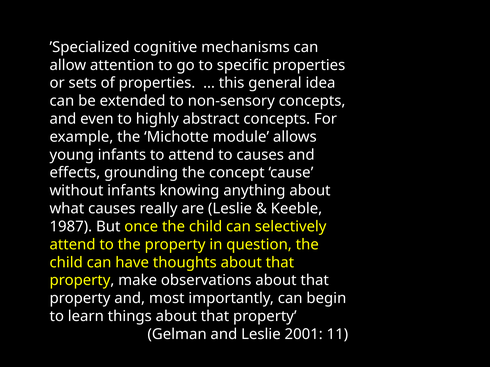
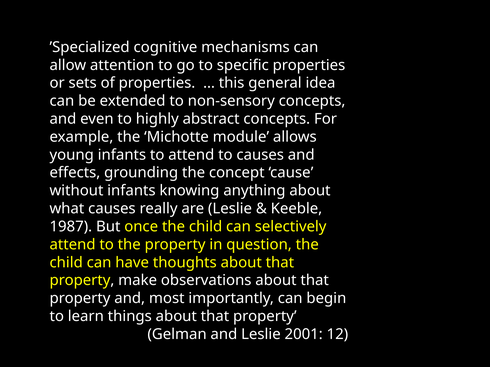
11: 11 -> 12
